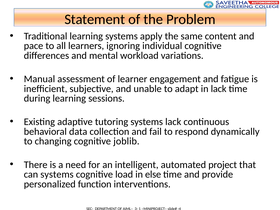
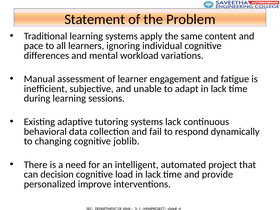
can systems: systems -> decision
load in else: else -> lack
function: function -> improve
